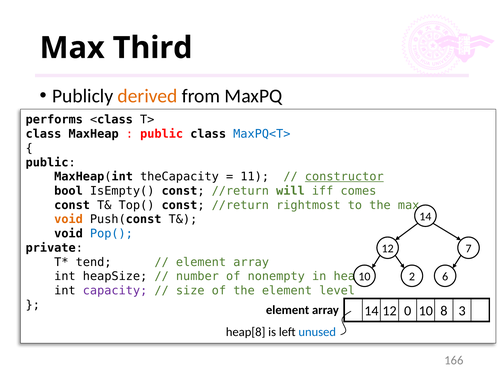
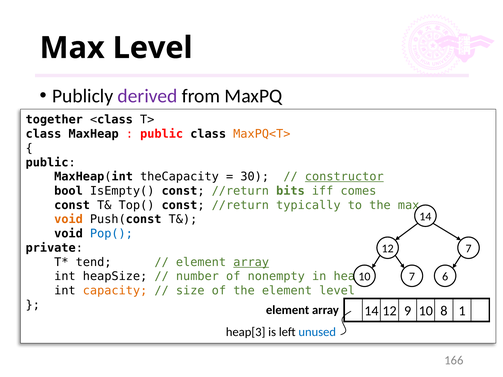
Max Third: Third -> Level
derived colour: orange -> purple
performs: performs -> together
MaxPQ<T> colour: blue -> orange
11: 11 -> 30
will: will -> bits
rightmost: rightmost -> typically
array at (251, 262) underline: none -> present
10 2: 2 -> 7
capacity colour: purple -> orange
0: 0 -> 9
3: 3 -> 1
heap[8: heap[8 -> heap[3
